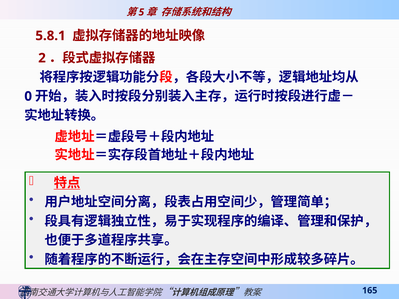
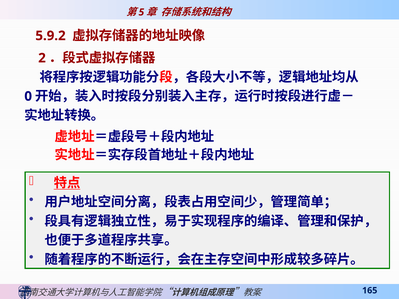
5.8.1: 5.8.1 -> 5.9.2
